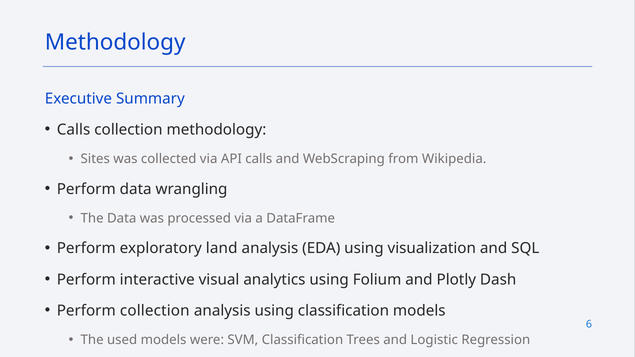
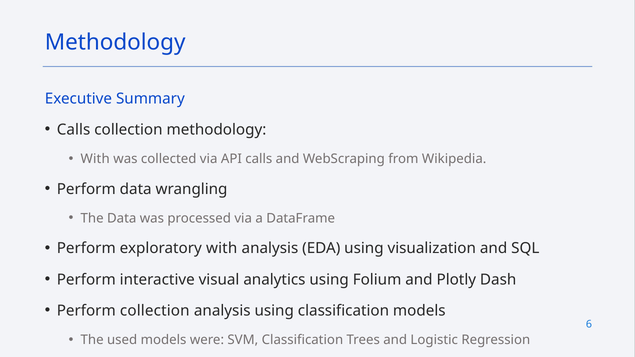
Sites at (95, 159): Sites -> With
exploratory land: land -> with
